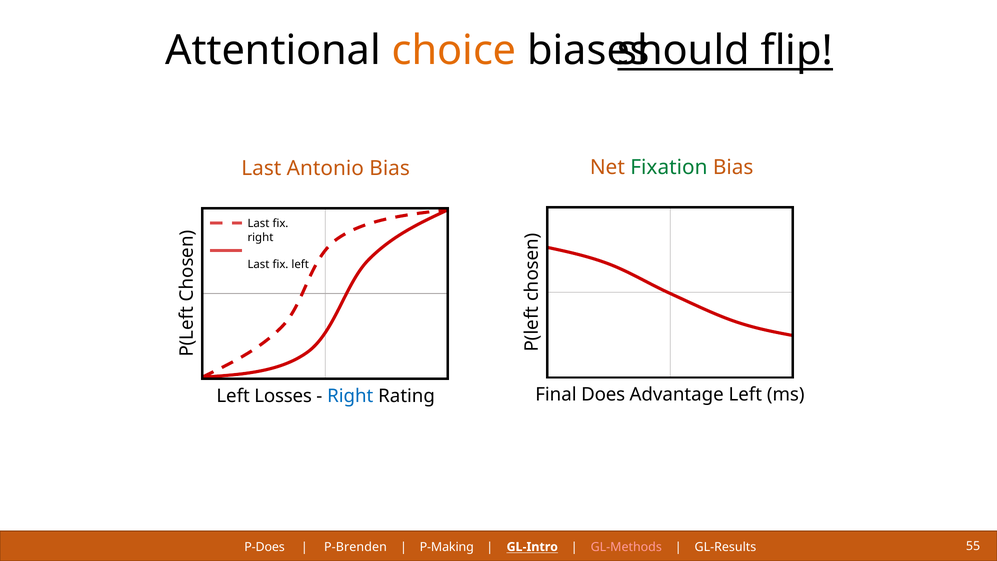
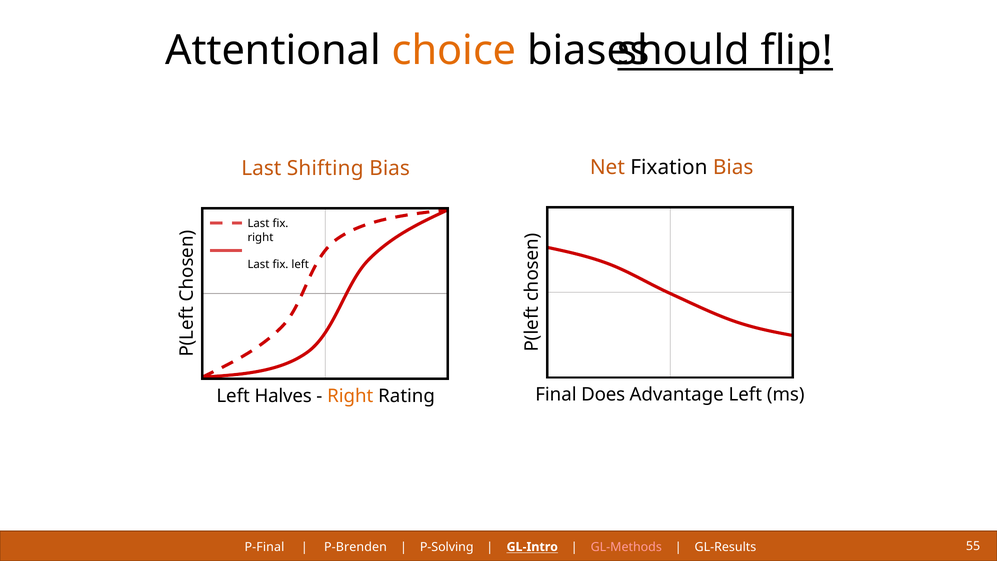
Fixation colour: green -> black
Antonio: Antonio -> Shifting
Losses: Losses -> Halves
Right at (350, 396) colour: blue -> orange
P-Does: P-Does -> P-Final
P-Making: P-Making -> P-Solving
